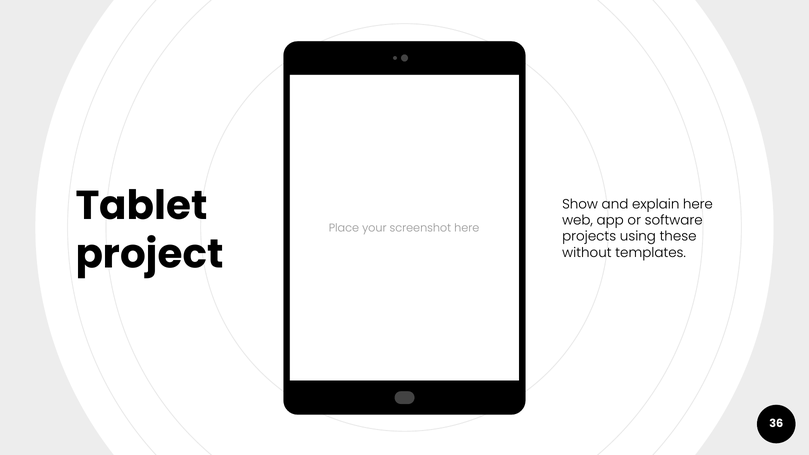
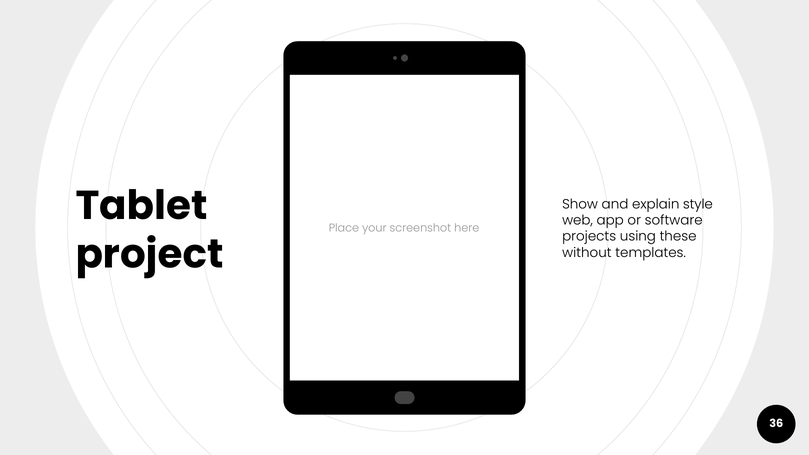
explain here: here -> style
